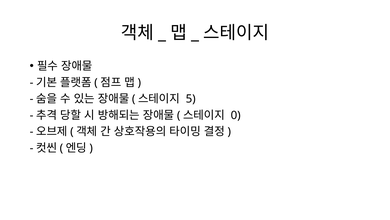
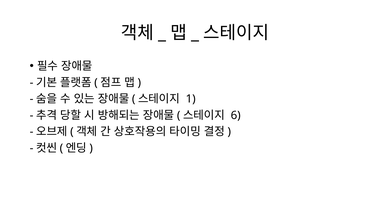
5: 5 -> 1
0: 0 -> 6
